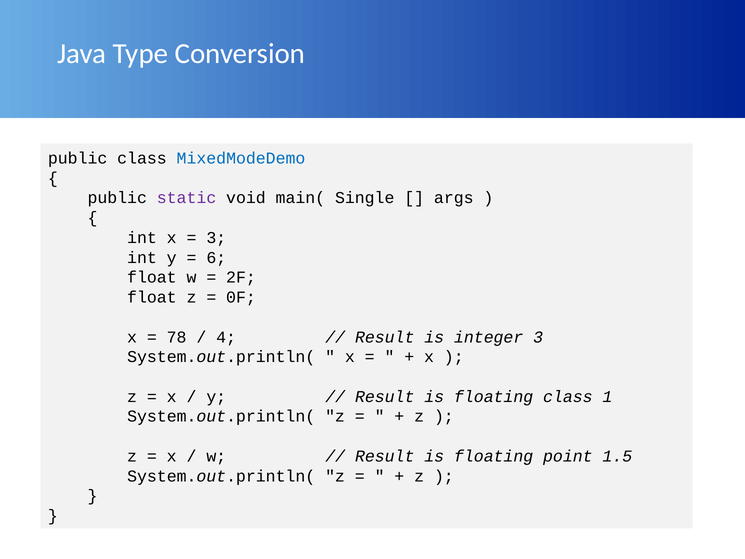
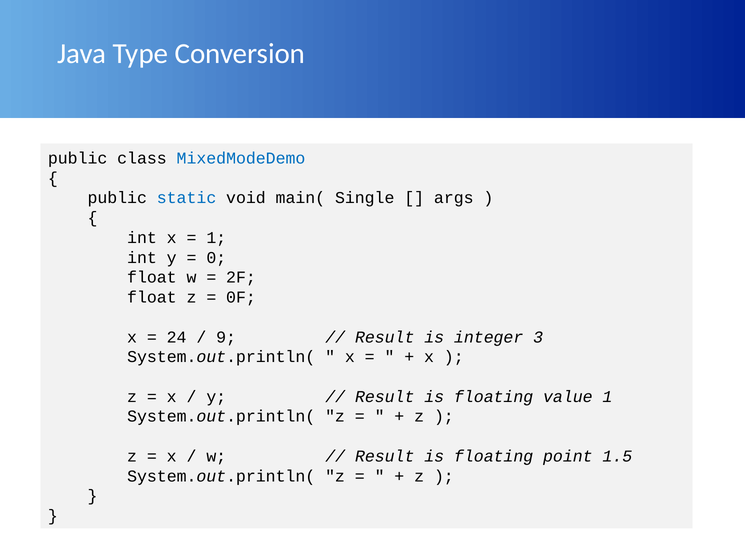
static colour: purple -> blue
3 at (216, 238): 3 -> 1
6: 6 -> 0
78: 78 -> 24
4: 4 -> 9
floating class: class -> value
